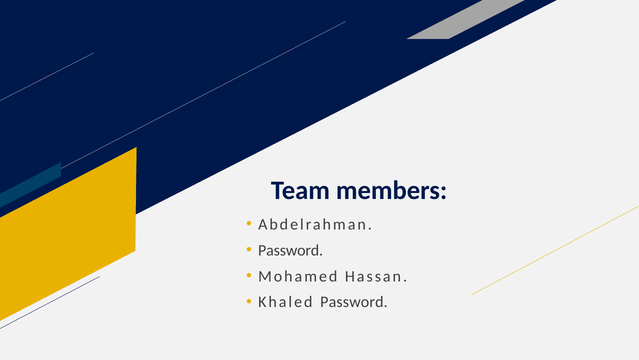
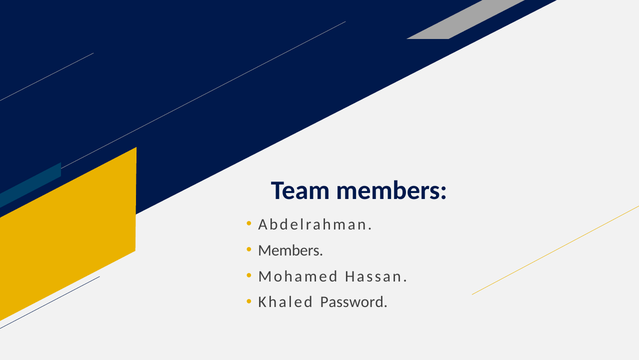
Password at (291, 250): Password -> Members
